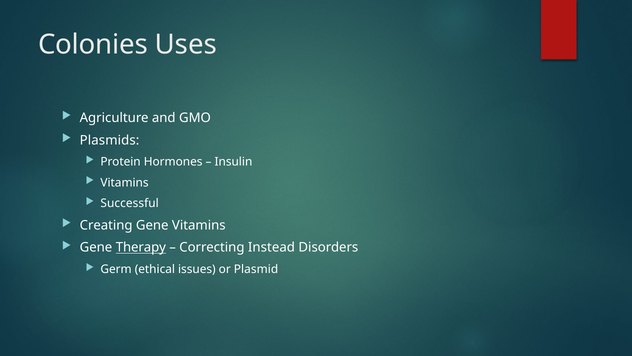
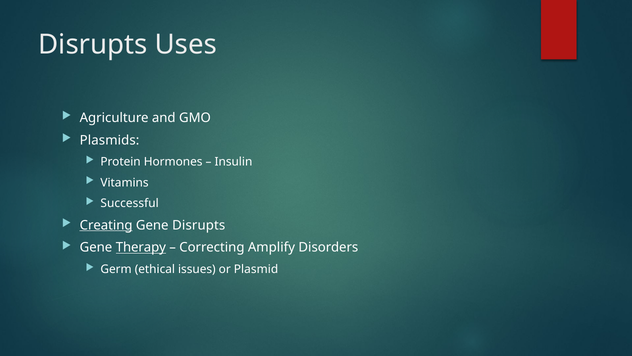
Colonies at (93, 44): Colonies -> Disrupts
Creating underline: none -> present
Gene Vitamins: Vitamins -> Disrupts
Instead: Instead -> Amplify
